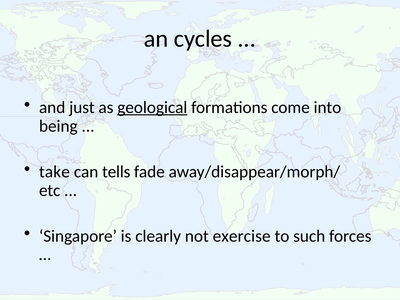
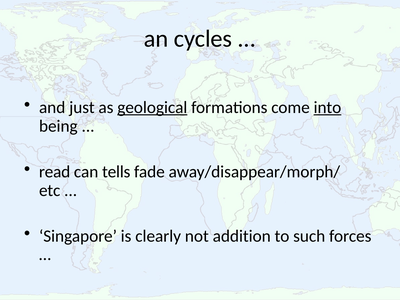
into underline: none -> present
take: take -> read
exercise: exercise -> addition
